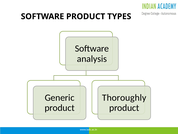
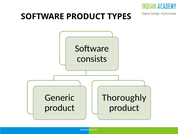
analysis: analysis -> consists
